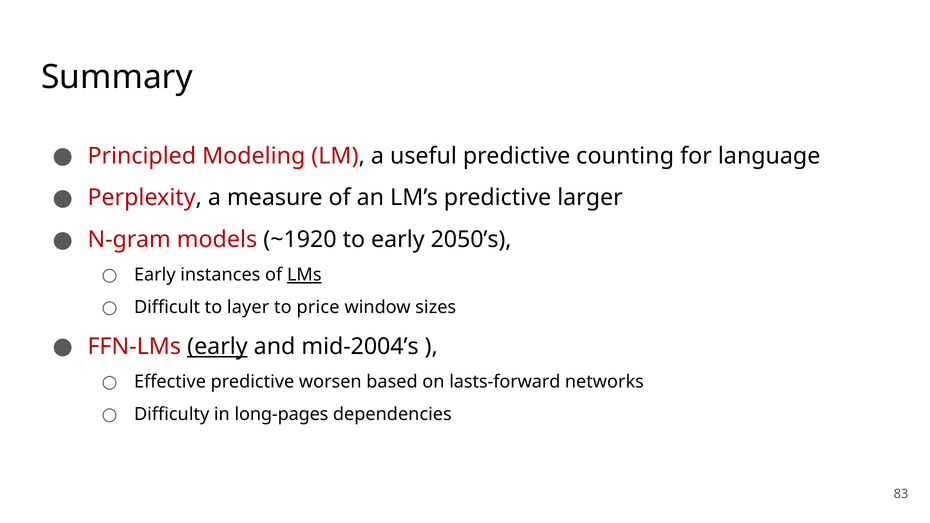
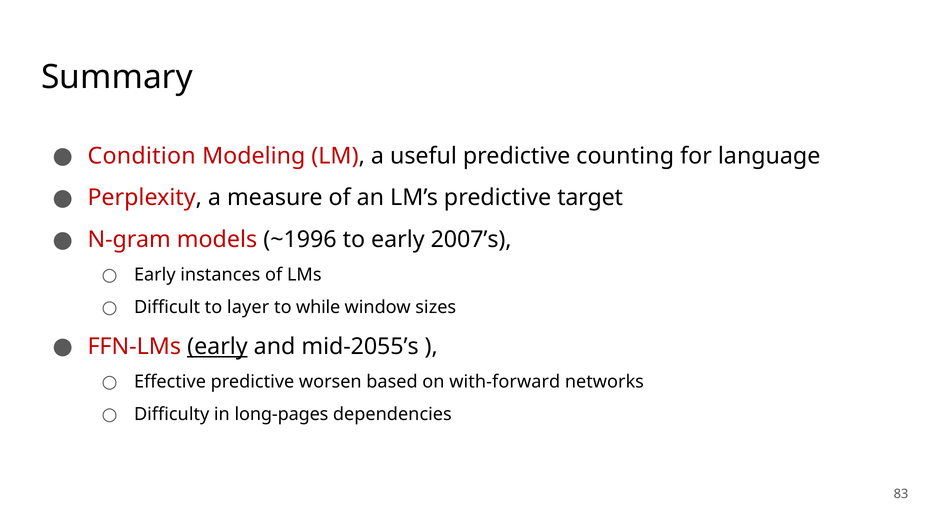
Principled: Principled -> Condition
larger: larger -> target
~1920: ~1920 -> ~1996
2050’s: 2050’s -> 2007’s
LMs underline: present -> none
price: price -> while
mid-2004’s: mid-2004’s -> mid-2055’s
lasts-forward: lasts-forward -> with-forward
